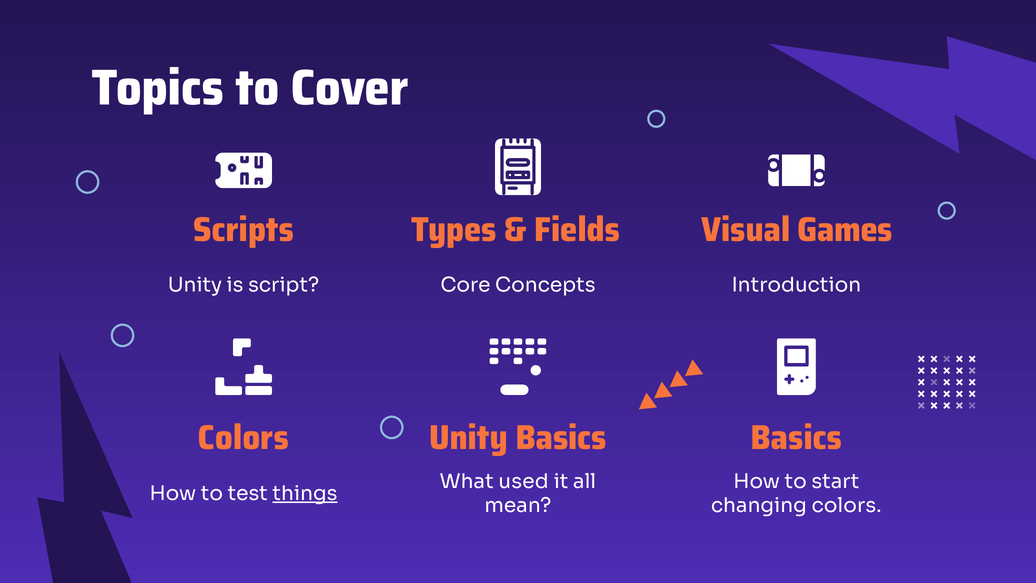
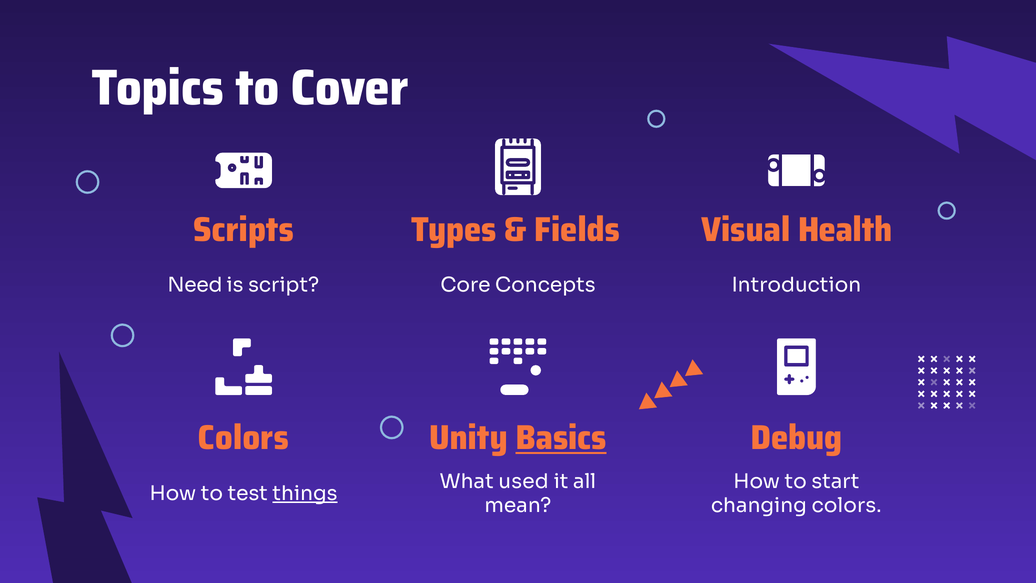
Games: Games -> Health
Unity at (195, 285): Unity -> Need
Basics at (561, 438) underline: none -> present
Basics at (796, 438): Basics -> Debug
